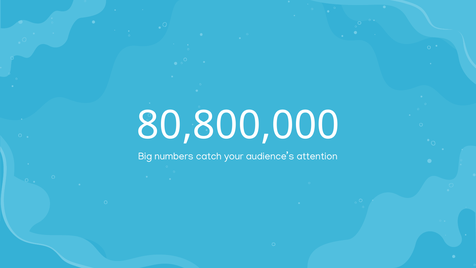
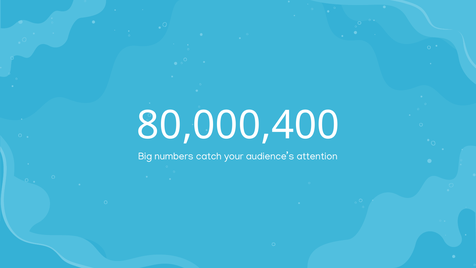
80,800,000: 80,800,000 -> 80,000,400
